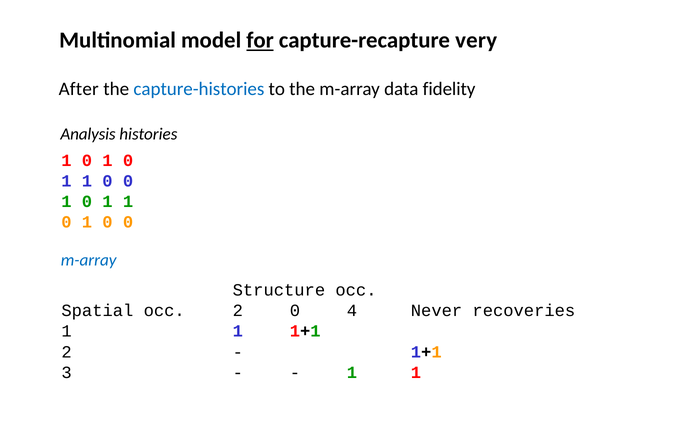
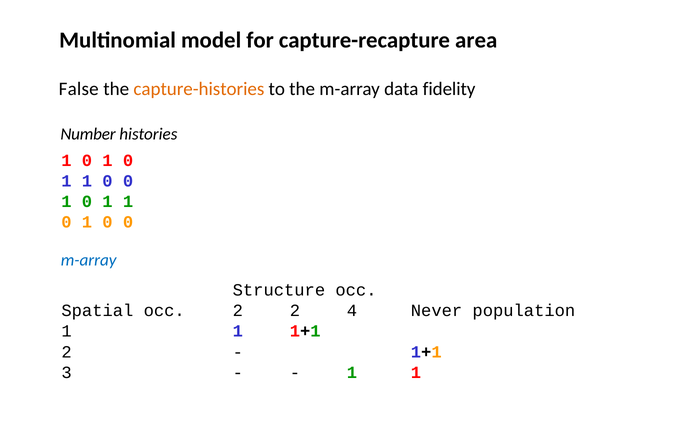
for underline: present -> none
very: very -> area
After: After -> False
capture-histories colour: blue -> orange
Analysis: Analysis -> Number
2 0: 0 -> 2
recoveries: recoveries -> population
